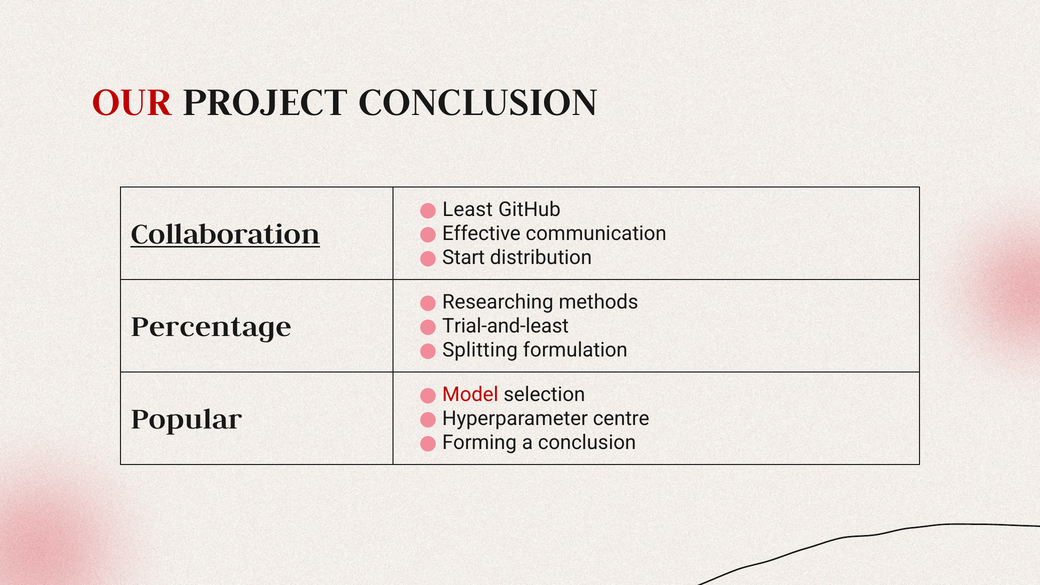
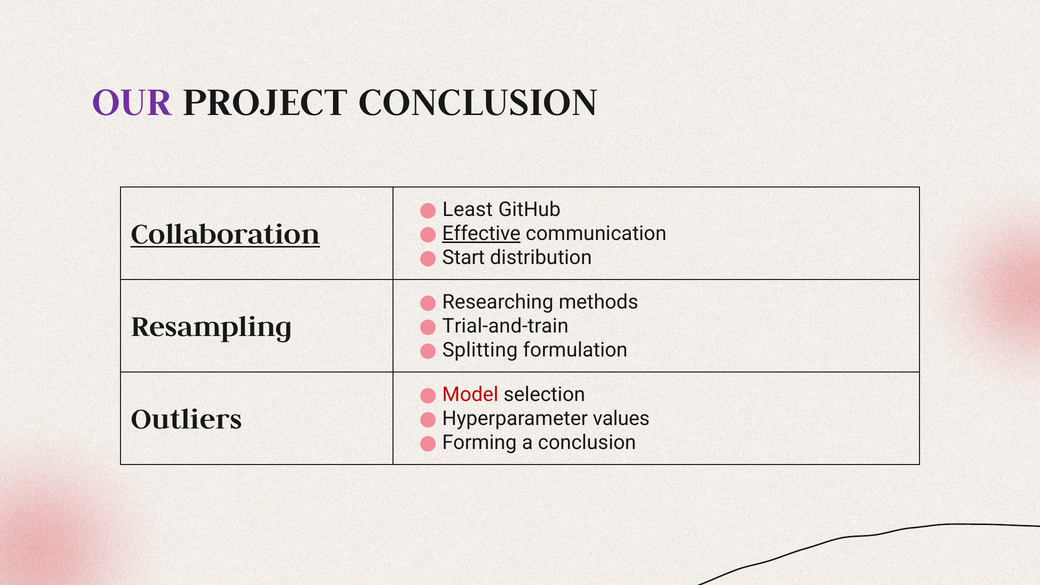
OUR colour: red -> purple
Effective underline: none -> present
Percentage: Percentage -> Resampling
Trial-and-least: Trial-and-least -> Trial-and-train
Popular: Popular -> Outliers
centre: centre -> values
